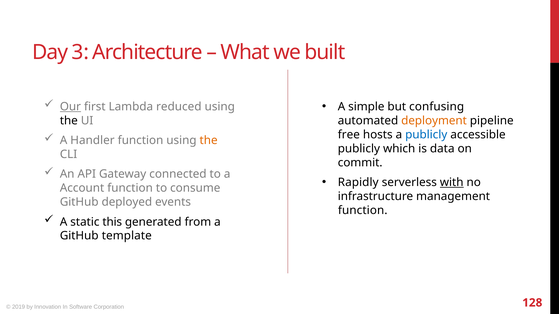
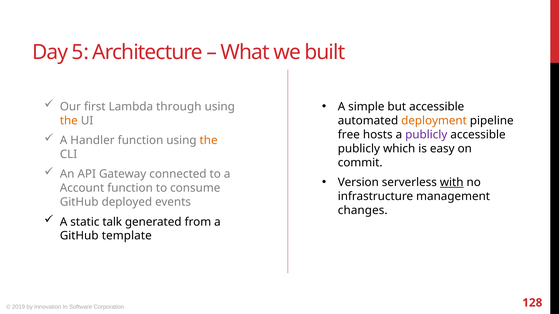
3: 3 -> 5
Our underline: present -> none
reduced: reduced -> through
but confusing: confusing -> accessible
the at (69, 121) colour: black -> orange
publicly at (426, 135) colour: blue -> purple
data: data -> easy
Rapidly: Rapidly -> Version
function at (363, 211): function -> changes
this: this -> talk
